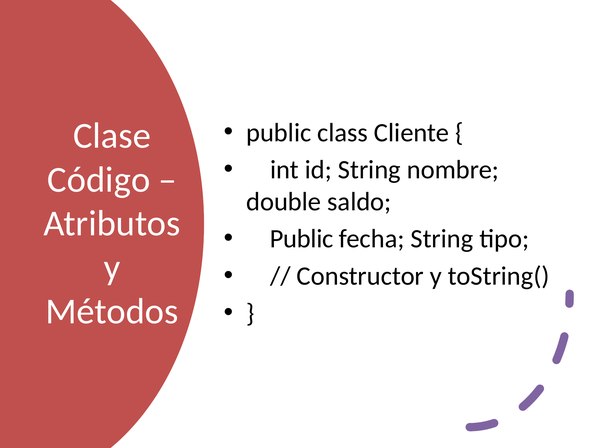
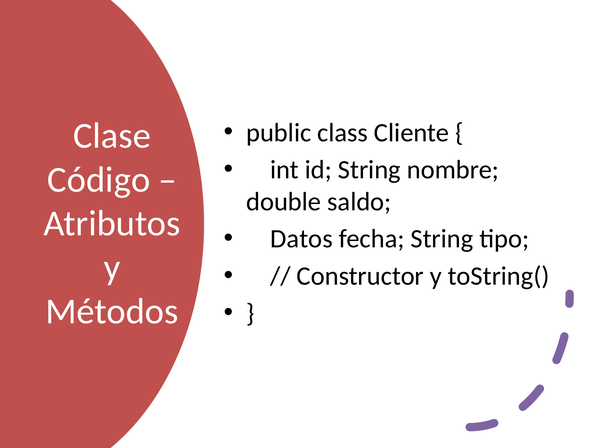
Public at (302, 239): Public -> Datos
